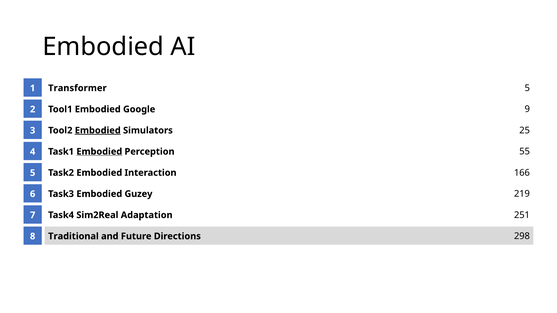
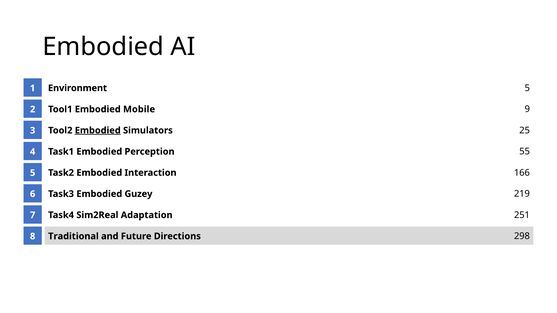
Transformer: Transformer -> Environment
Google: Google -> Mobile
Embodied at (99, 152) underline: present -> none
